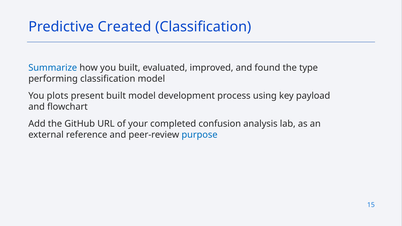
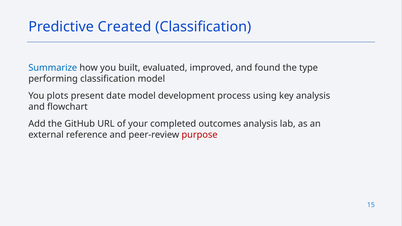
present built: built -> date
key payload: payload -> analysis
confusion: confusion -> outcomes
purpose colour: blue -> red
